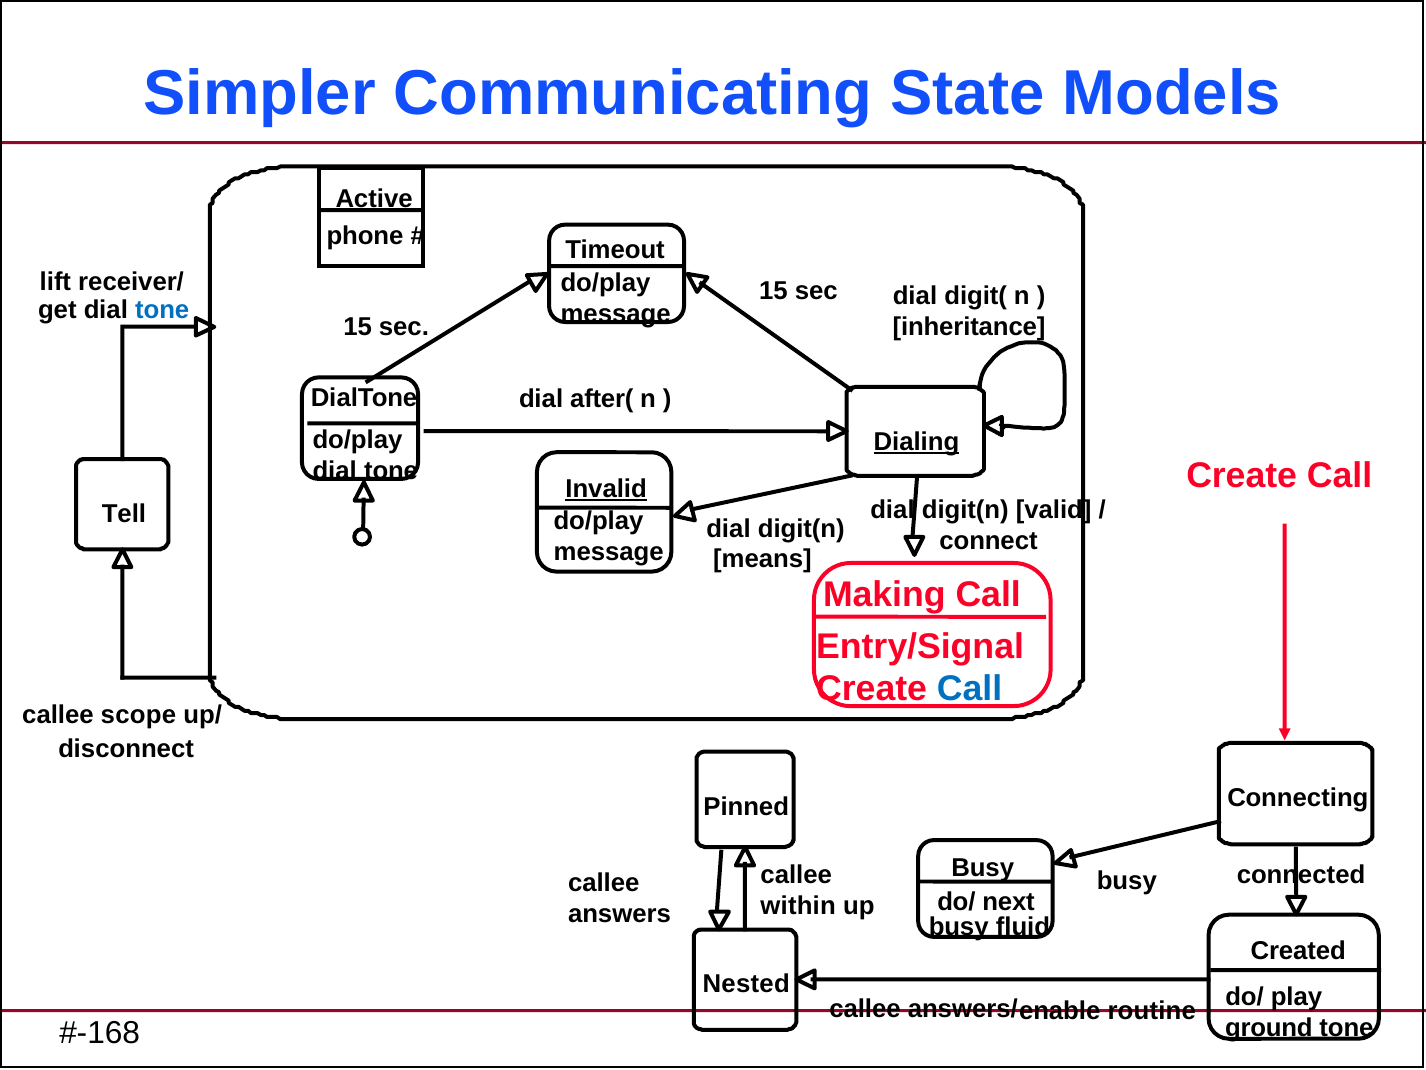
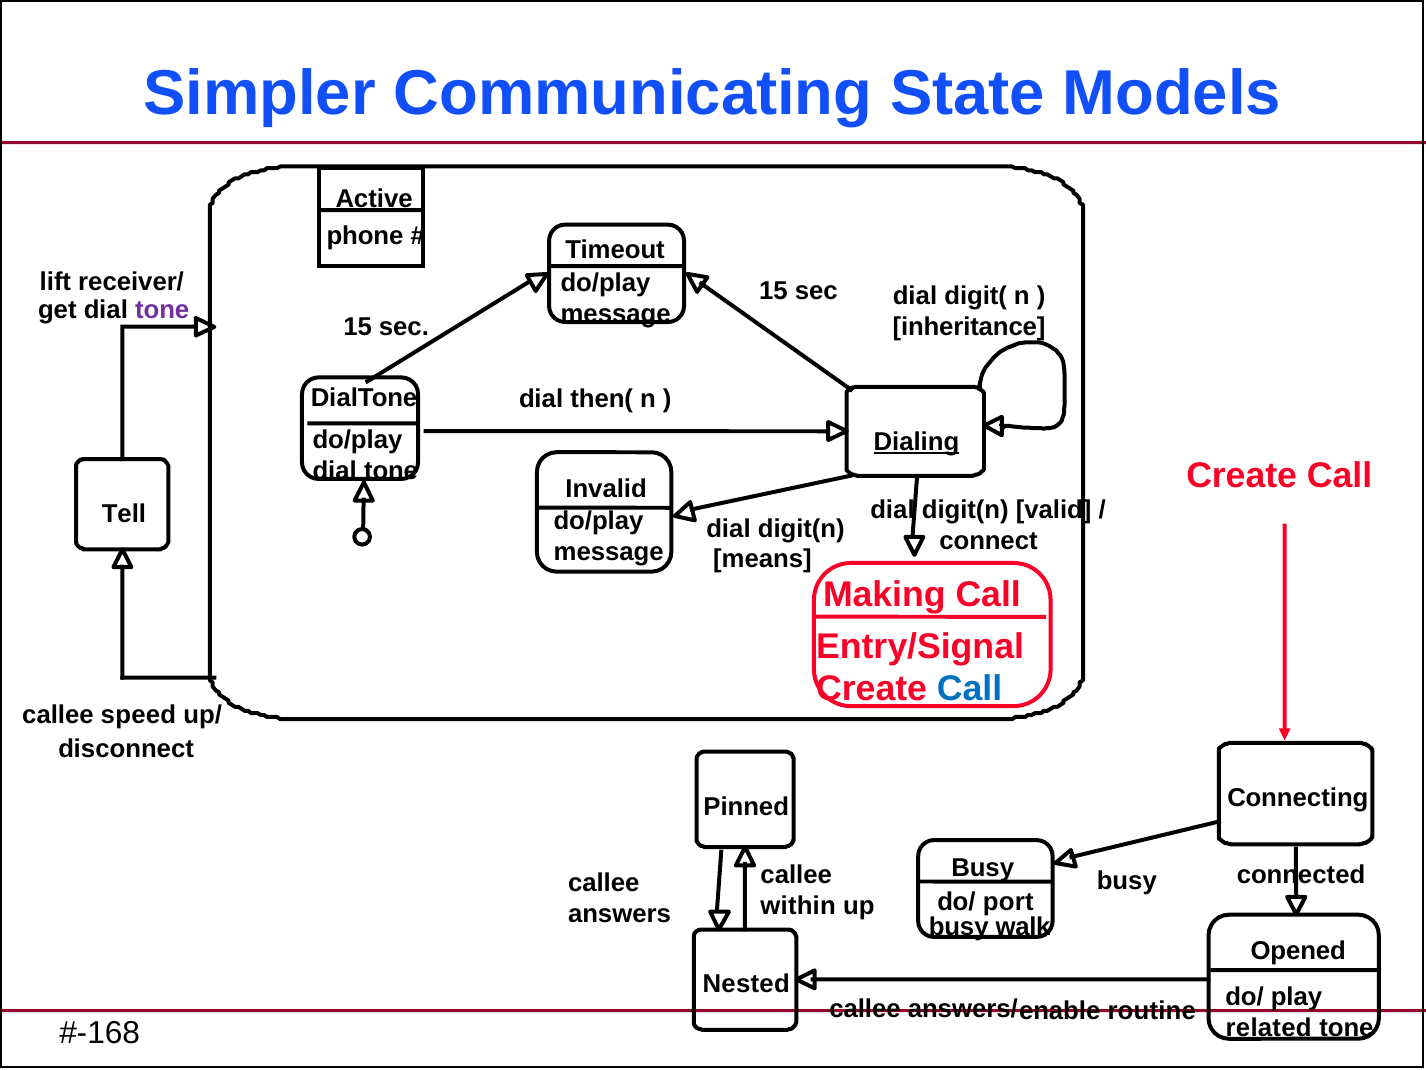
tone at (162, 310) colour: blue -> purple
after(: after( -> then(
Invalid underline: present -> none
scope: scope -> speed
next: next -> port
fluid: fluid -> walk
Created: Created -> Opened
ground: ground -> related
